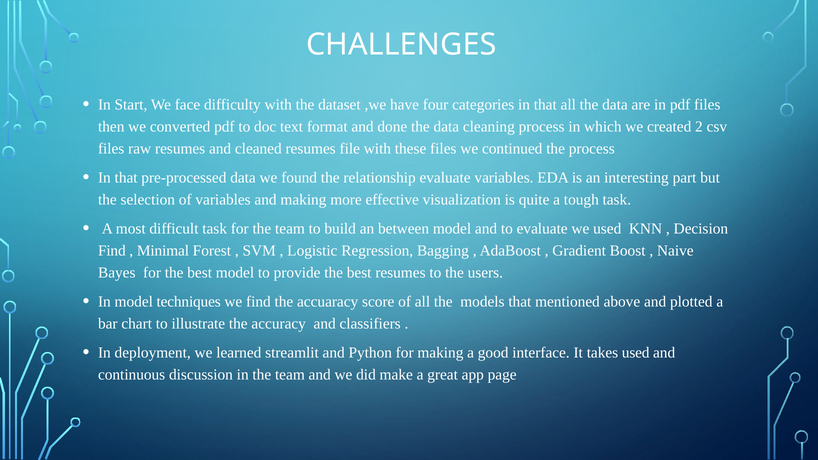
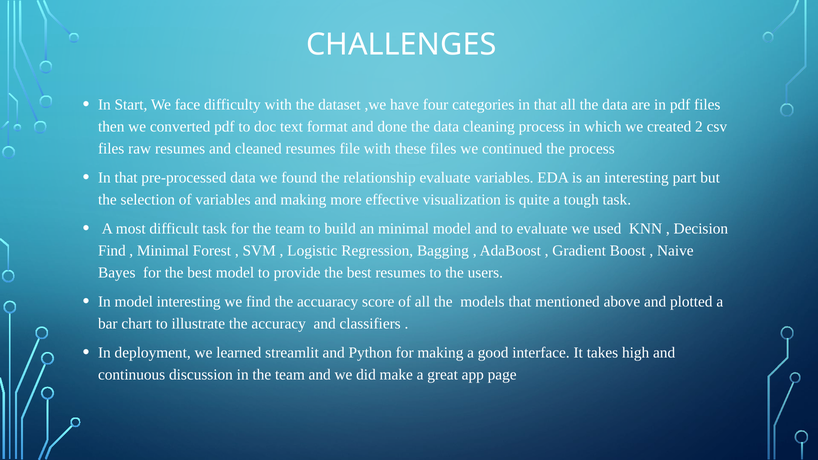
an between: between -> minimal
model techniques: techniques -> interesting
takes used: used -> high
